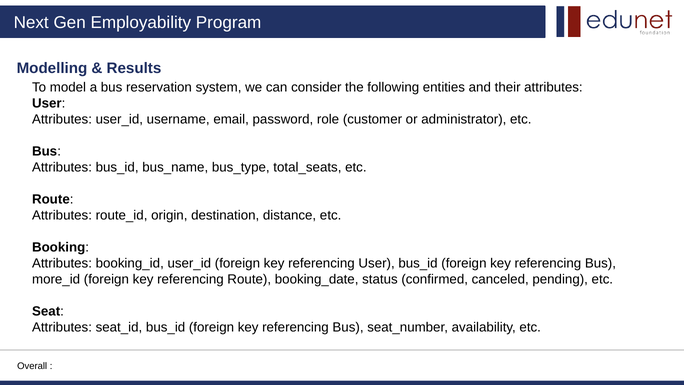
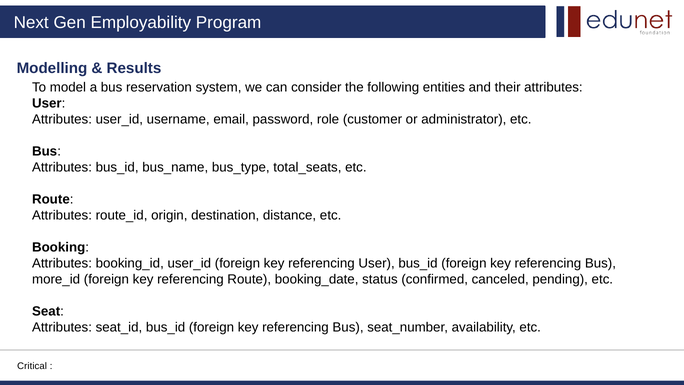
Overall: Overall -> Critical
